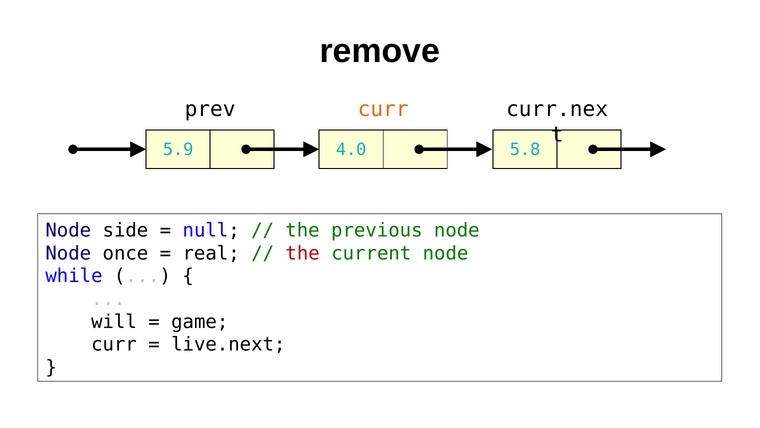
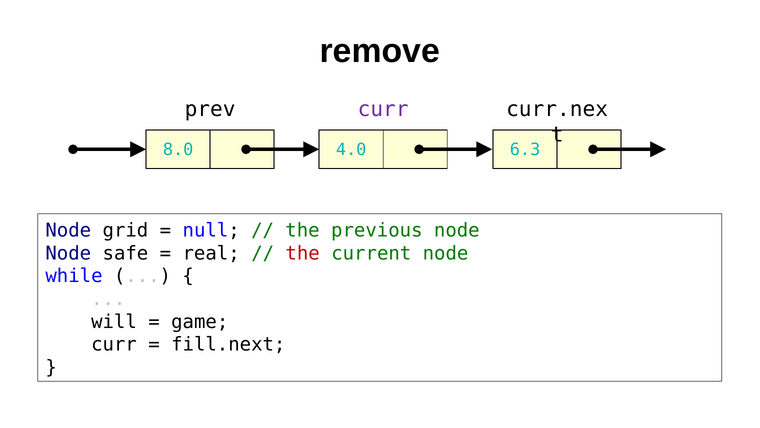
curr at (383, 109) colour: orange -> purple
5.9: 5.9 -> 8.0
5.8: 5.8 -> 6.3
side: side -> grid
once: once -> safe
live.next: live.next -> fill.next
